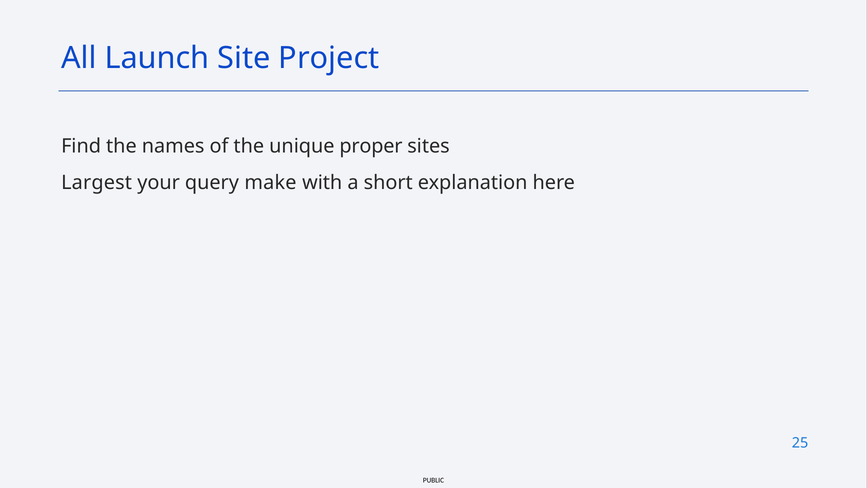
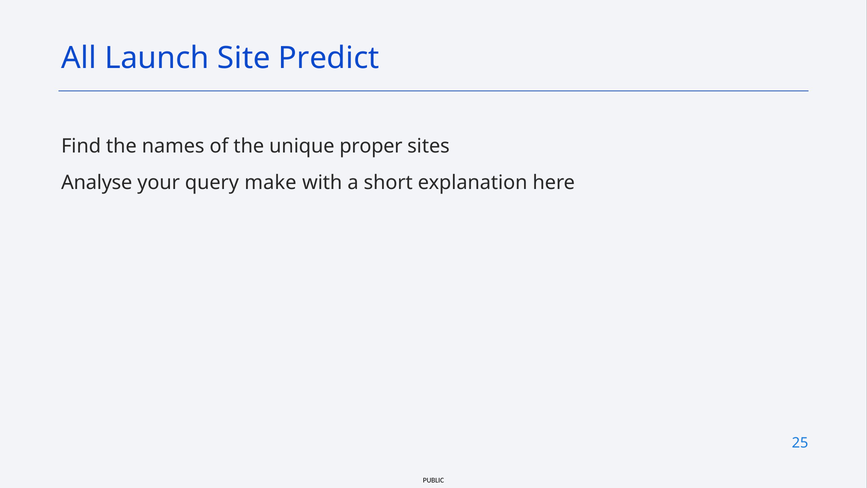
Project: Project -> Predict
Largest: Largest -> Analyse
